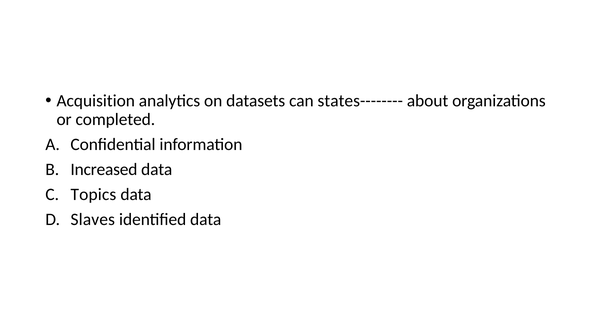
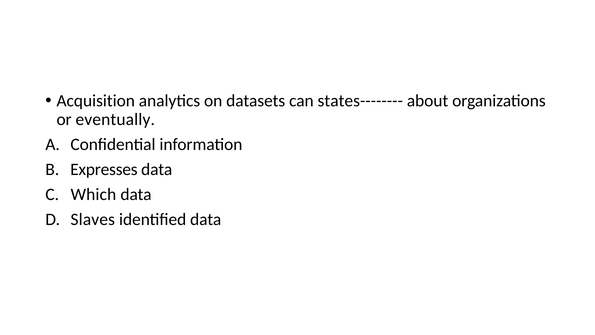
completed: completed -> eventually
Increased: Increased -> Expresses
Topics: Topics -> Which
